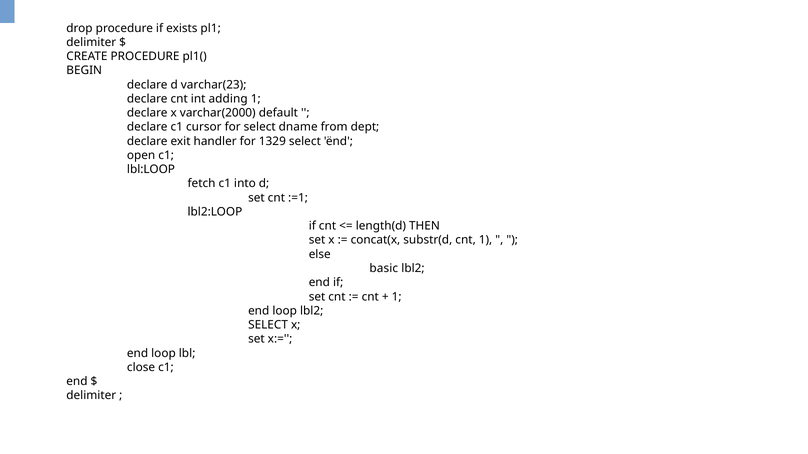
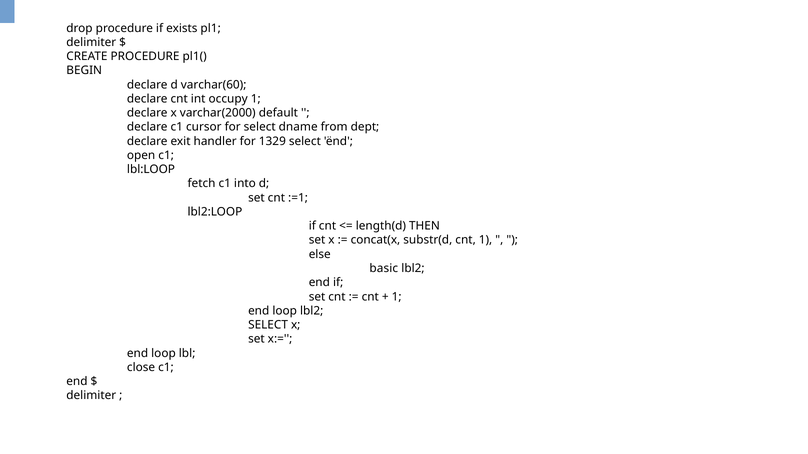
varchar(23: varchar(23 -> varchar(60
adding: adding -> occupy
